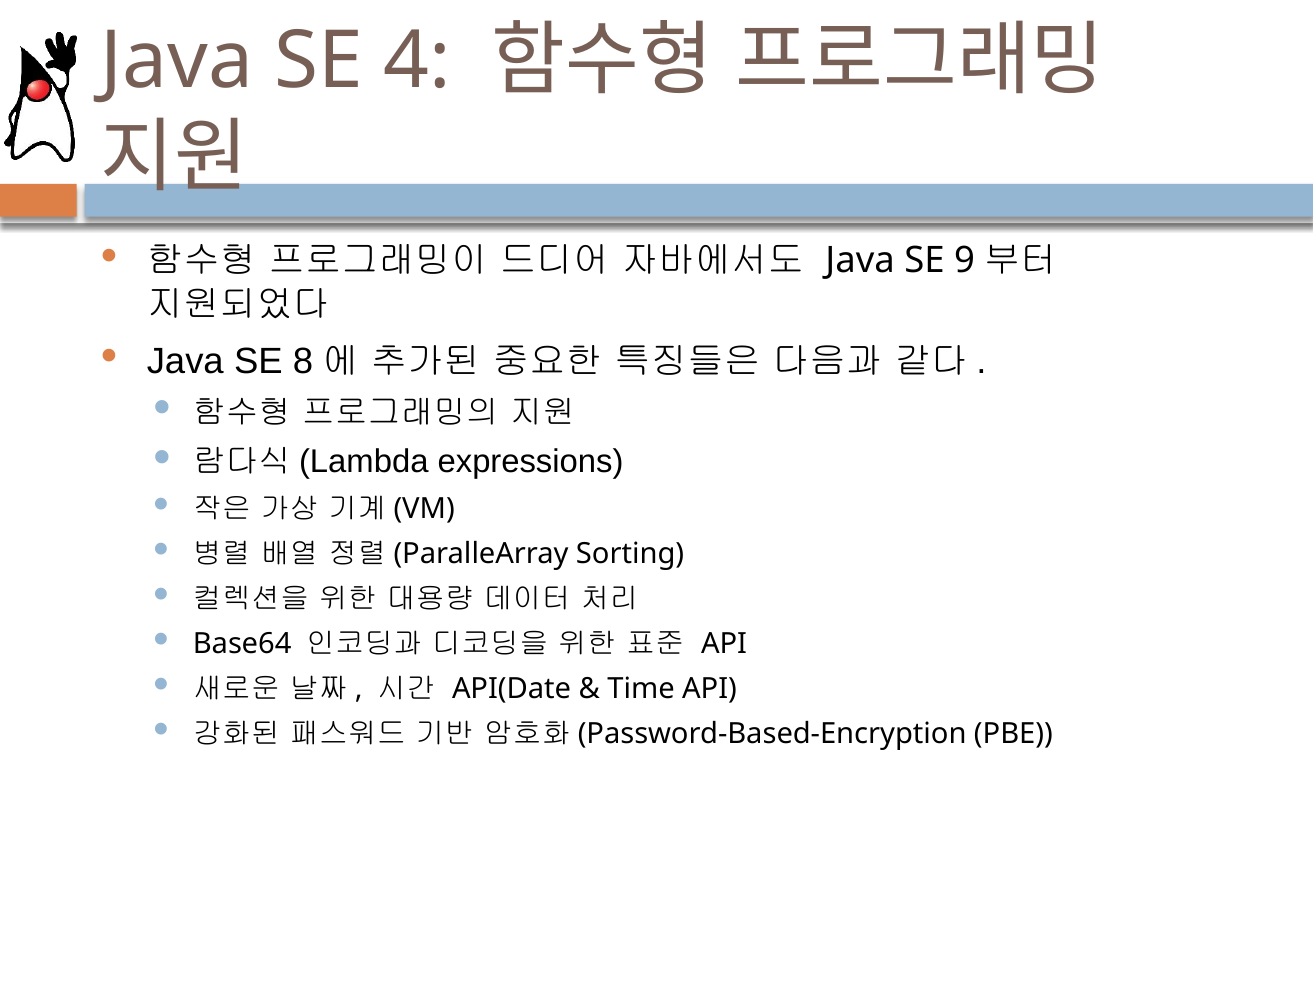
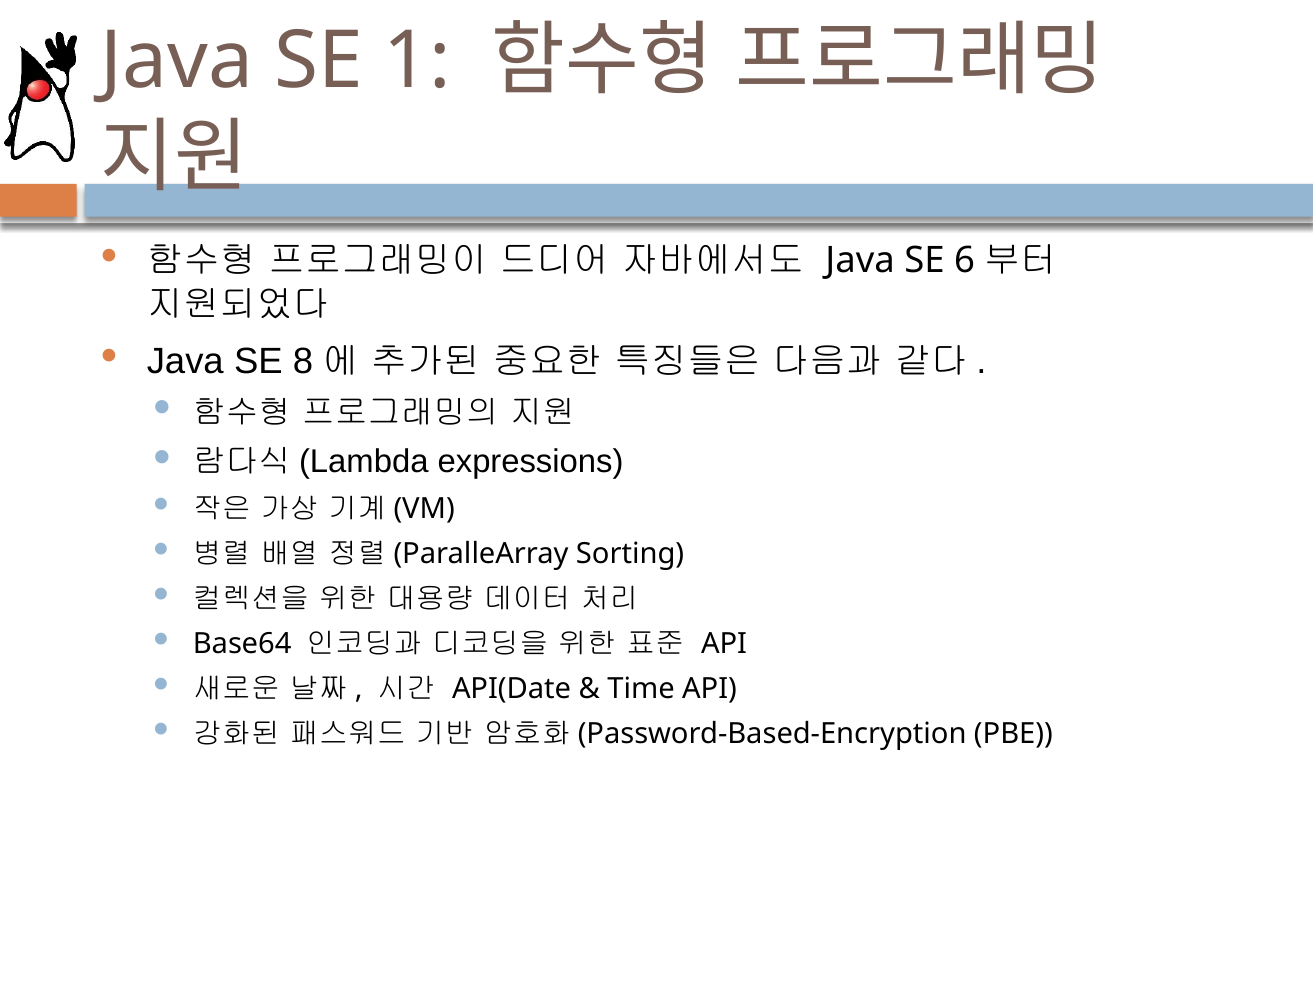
4: 4 -> 1
9: 9 -> 6
